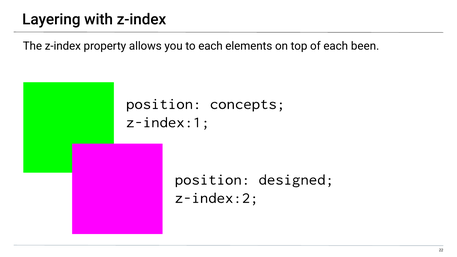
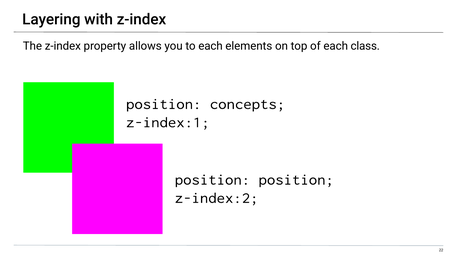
been: been -> class
position designed: designed -> position
